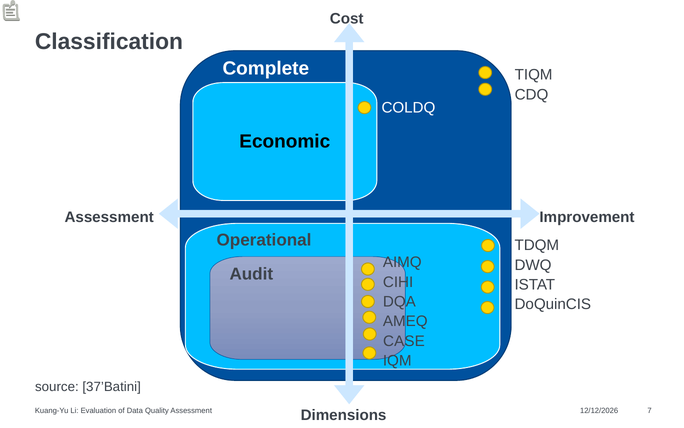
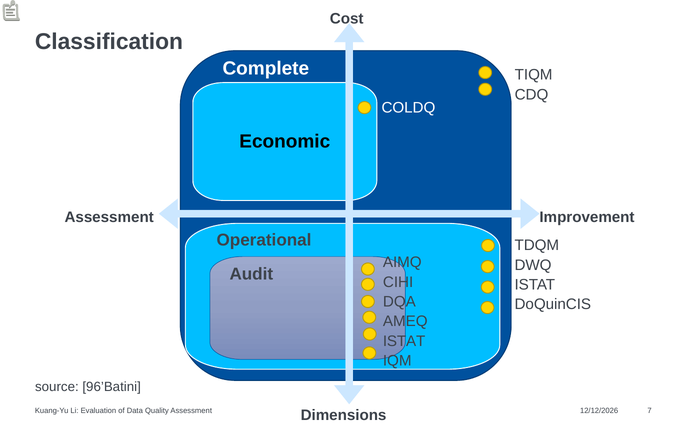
CASE at (404, 341): CASE -> ISTAT
37’Batini: 37’Batini -> 96’Batini
